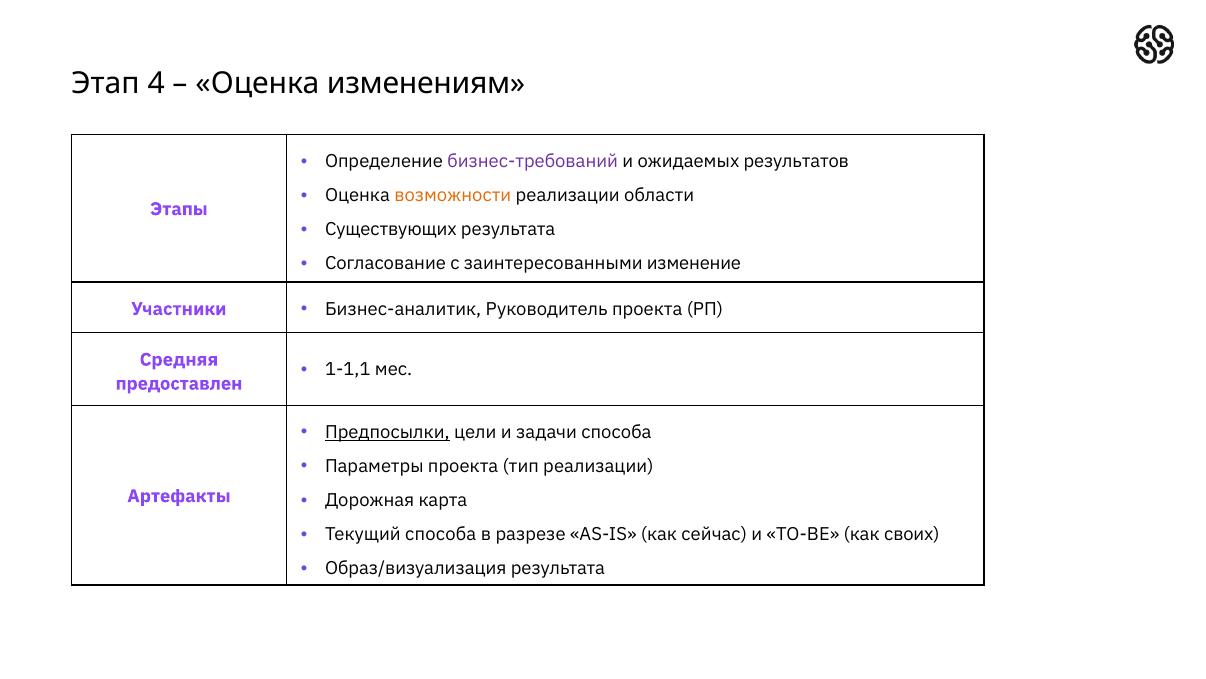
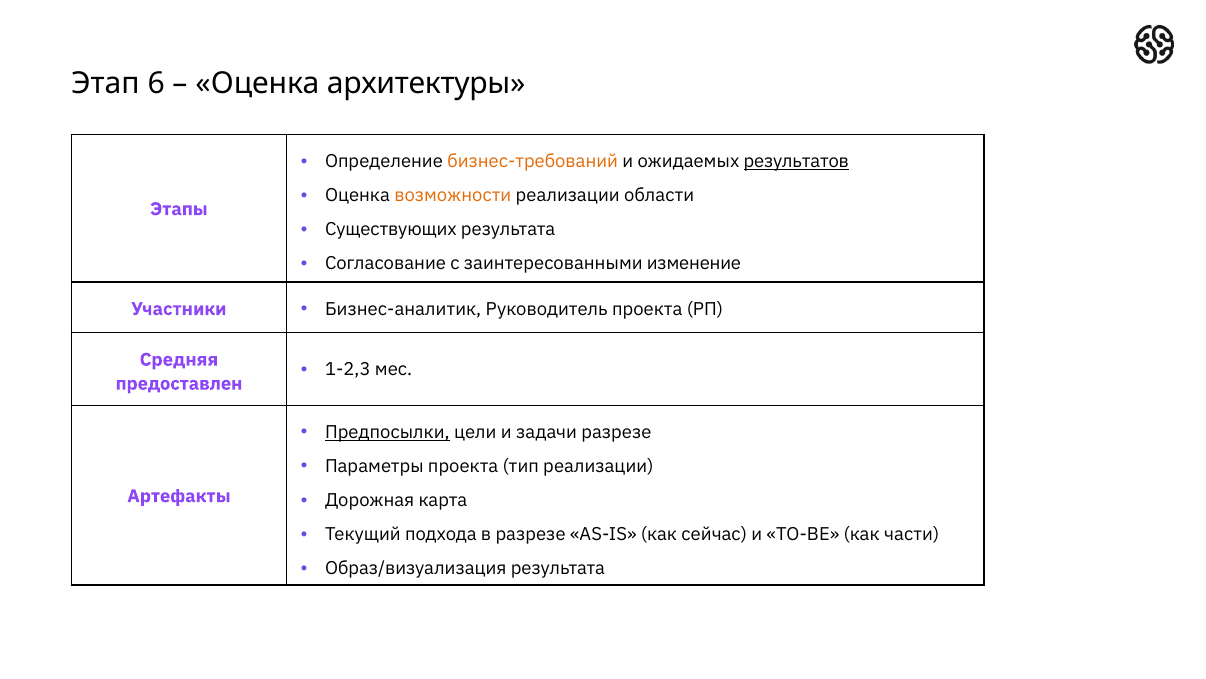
4: 4 -> 6
изменениям: изменениям -> архитектуры
бизнес-требований colour: purple -> orange
результатов underline: none -> present
1-1,1: 1-1,1 -> 1-2,3
задачи способа: способа -> разрезе
Текущий способа: способа -> подхода
своих: своих -> части
